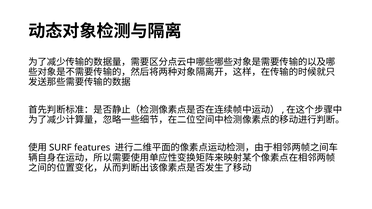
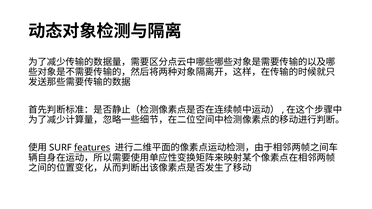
features underline: none -> present
